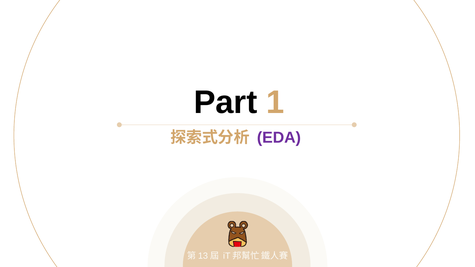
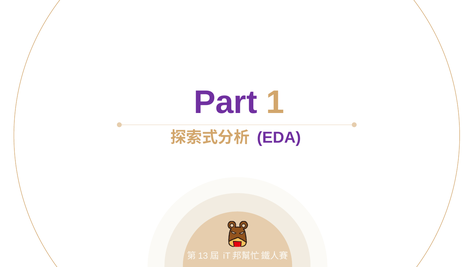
Part colour: black -> purple
